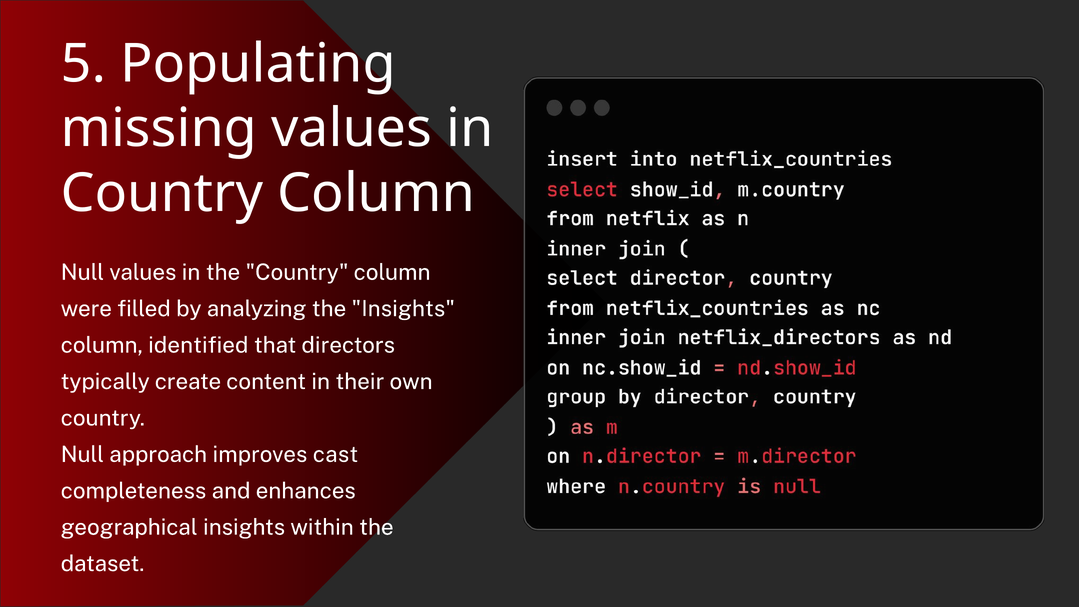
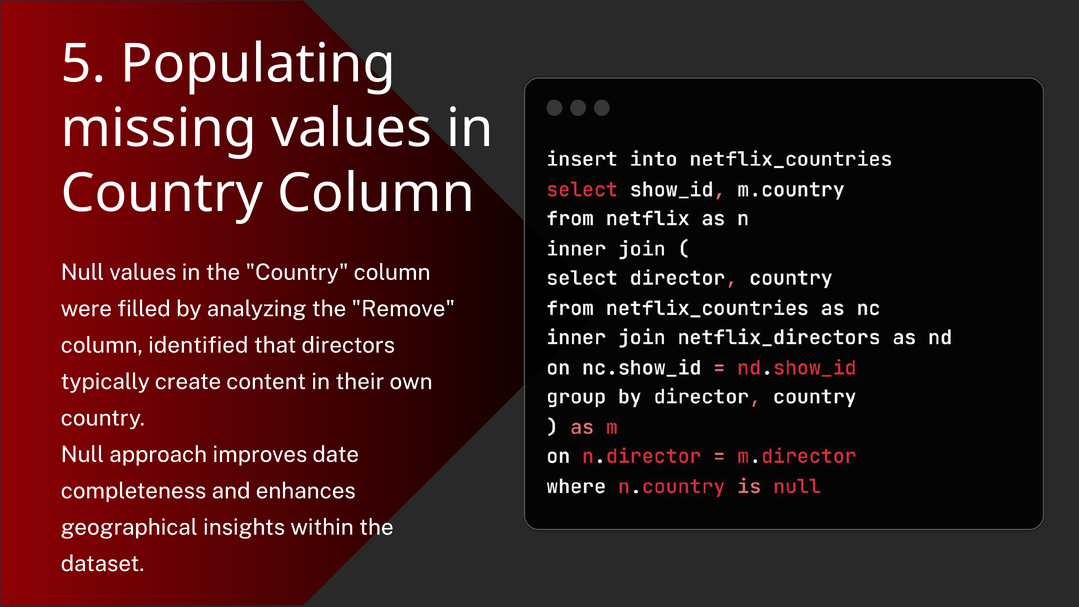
the Insights: Insights -> Remove
cast: cast -> date
